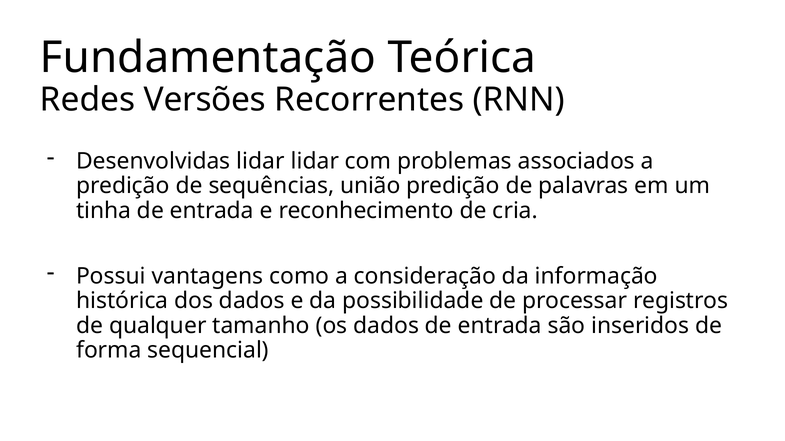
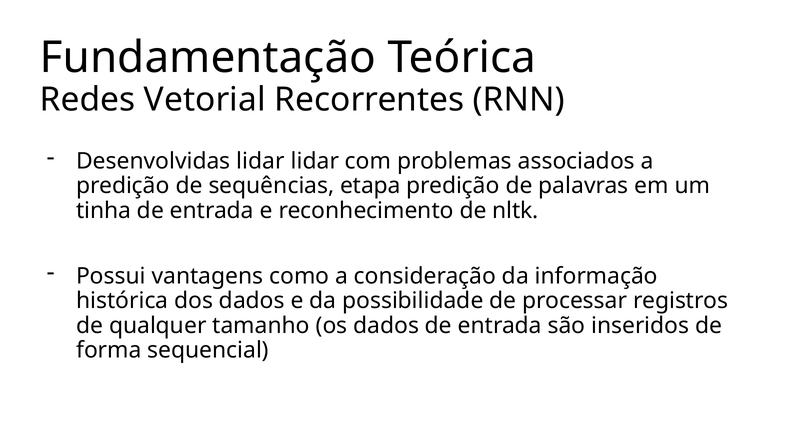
Versões: Versões -> Vetorial
união: união -> etapa
cria: cria -> nltk
